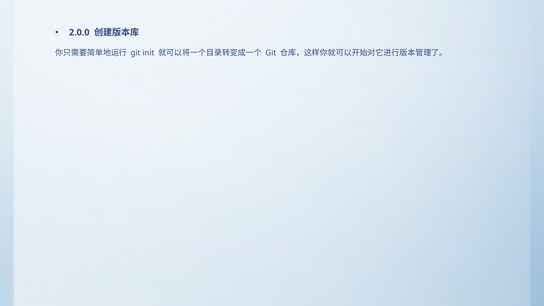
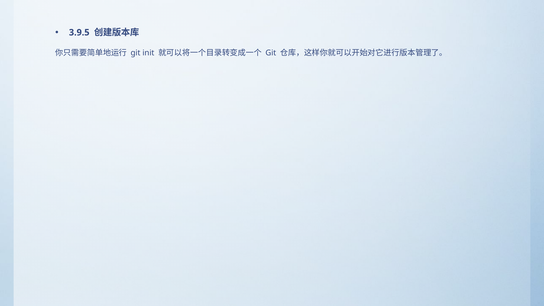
2.0.0: 2.0.0 -> 3.9.5
